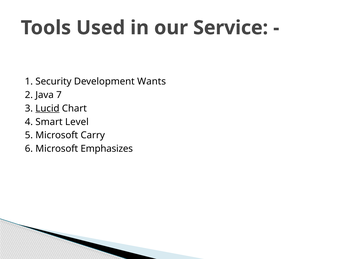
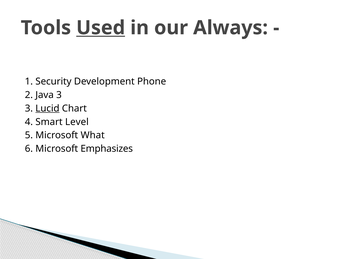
Used underline: none -> present
Service: Service -> Always
Wants: Wants -> Phone
Java 7: 7 -> 3
Carry: Carry -> What
